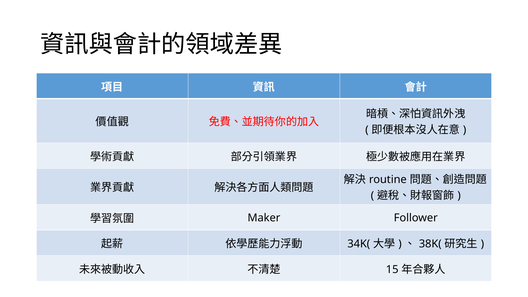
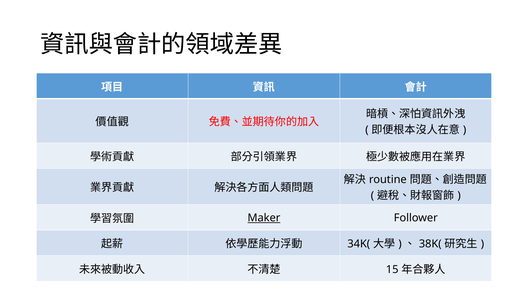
Maker underline: none -> present
